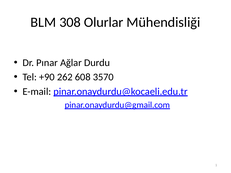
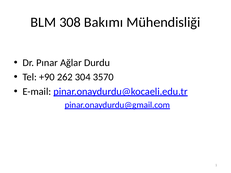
Olurlar: Olurlar -> Bakımı
608: 608 -> 304
